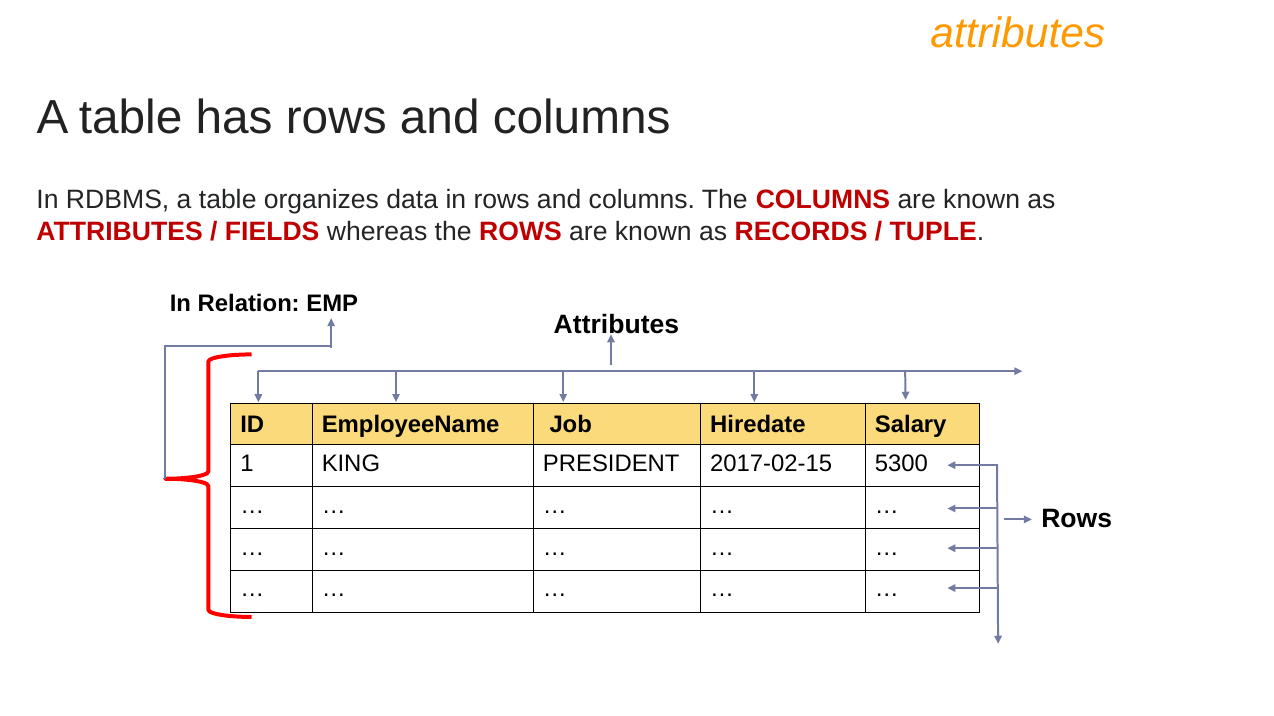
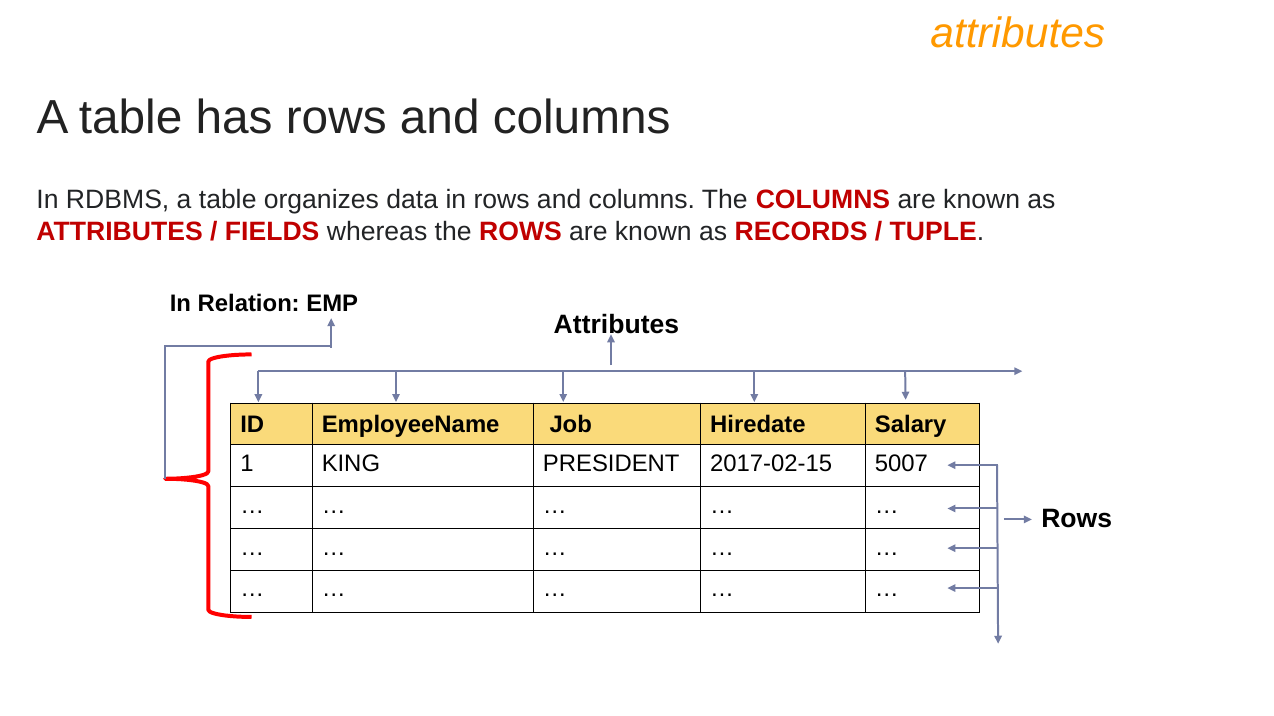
5300: 5300 -> 5007
